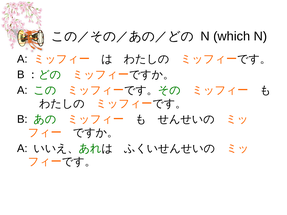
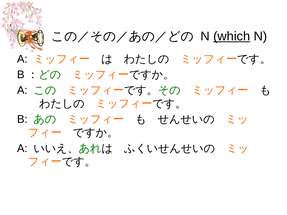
which underline: none -> present
